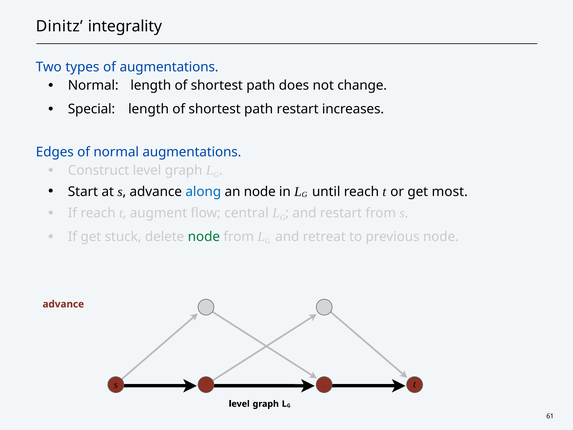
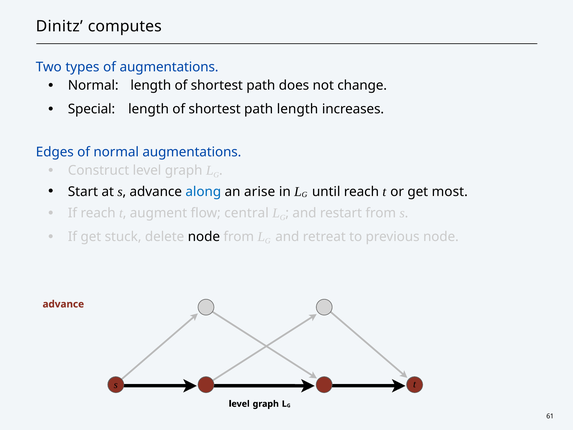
integrality: integrality -> computes
path restart: restart -> length
an node: node -> arise
node at (204, 237) colour: green -> black
